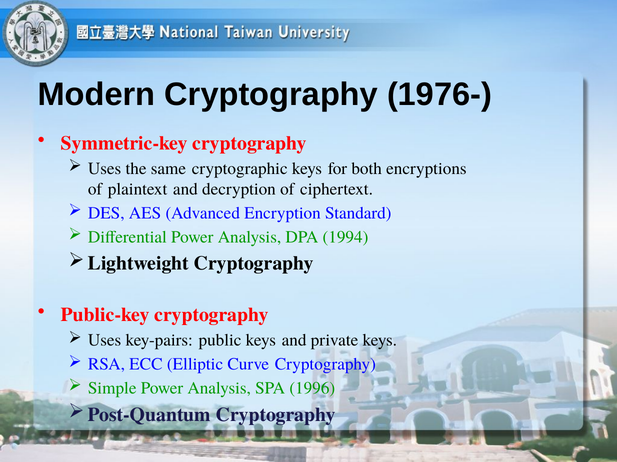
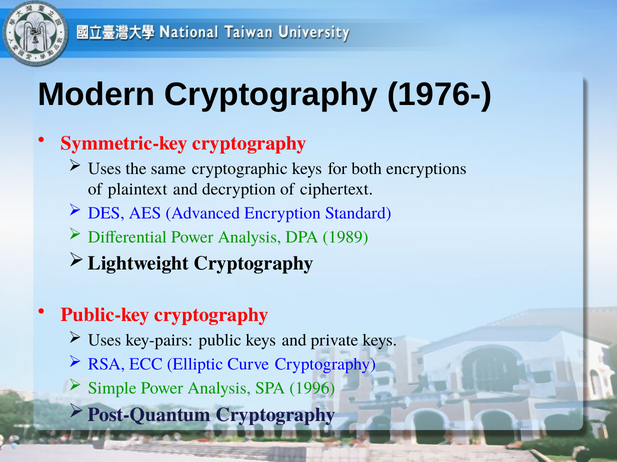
1994: 1994 -> 1989
